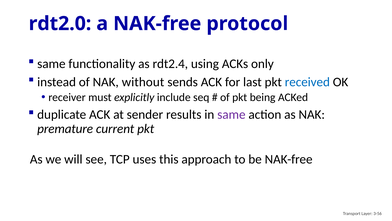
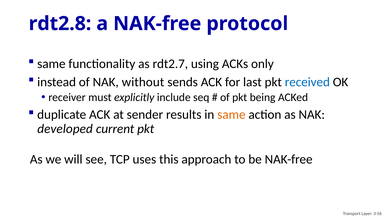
rdt2.0: rdt2.0 -> rdt2.8
rdt2.4: rdt2.4 -> rdt2.7
same at (231, 114) colour: purple -> orange
premature: premature -> developed
